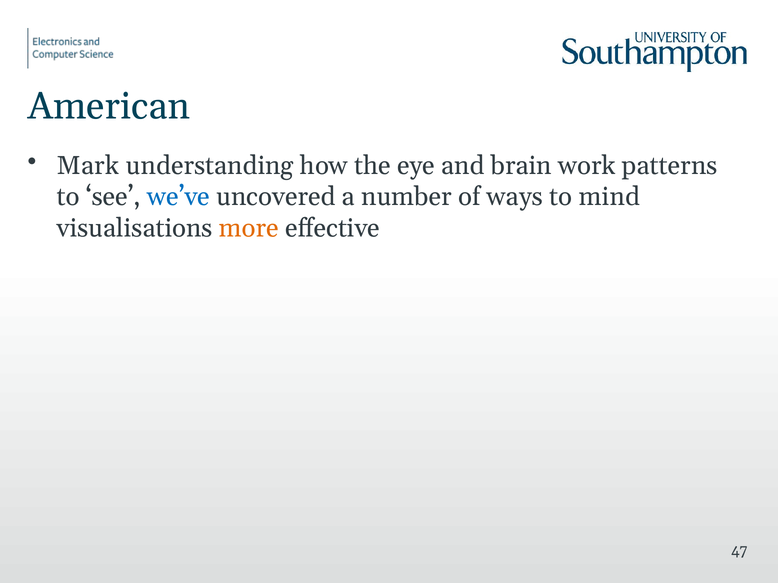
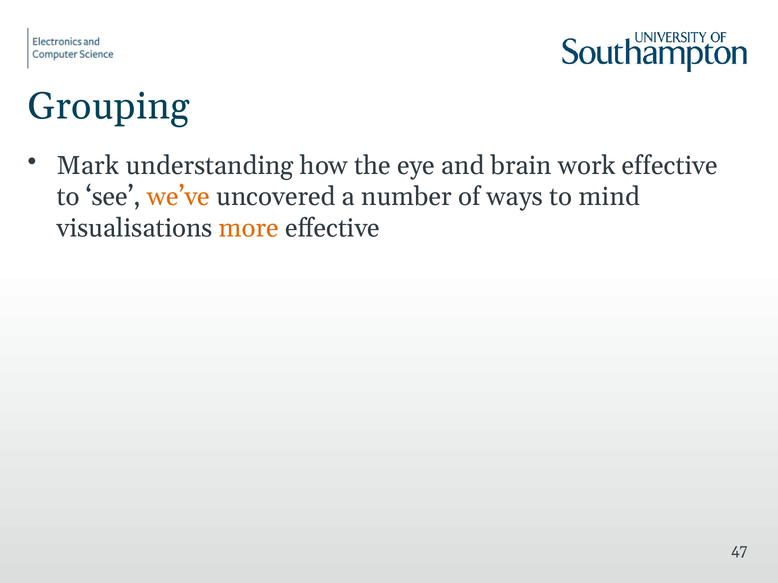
American: American -> Grouping
work patterns: patterns -> effective
we’ve colour: blue -> orange
